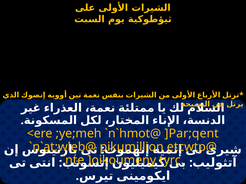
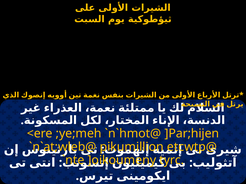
]Par;qent: ]Par;qent -> ]Par;hijen
